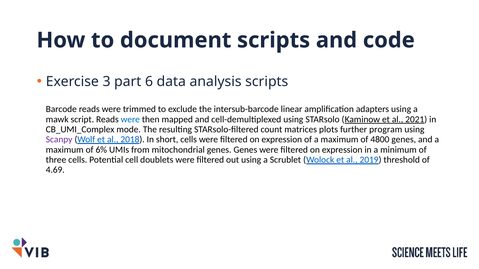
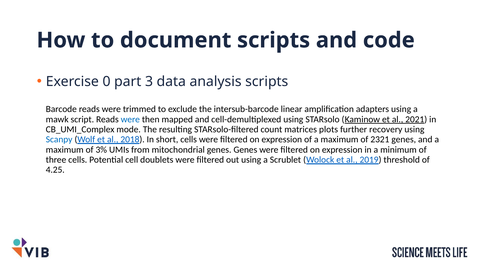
3: 3 -> 0
6: 6 -> 3
program: program -> recovery
Scanpy colour: purple -> blue
4800: 4800 -> 2321
6%: 6% -> 3%
4.69: 4.69 -> 4.25
